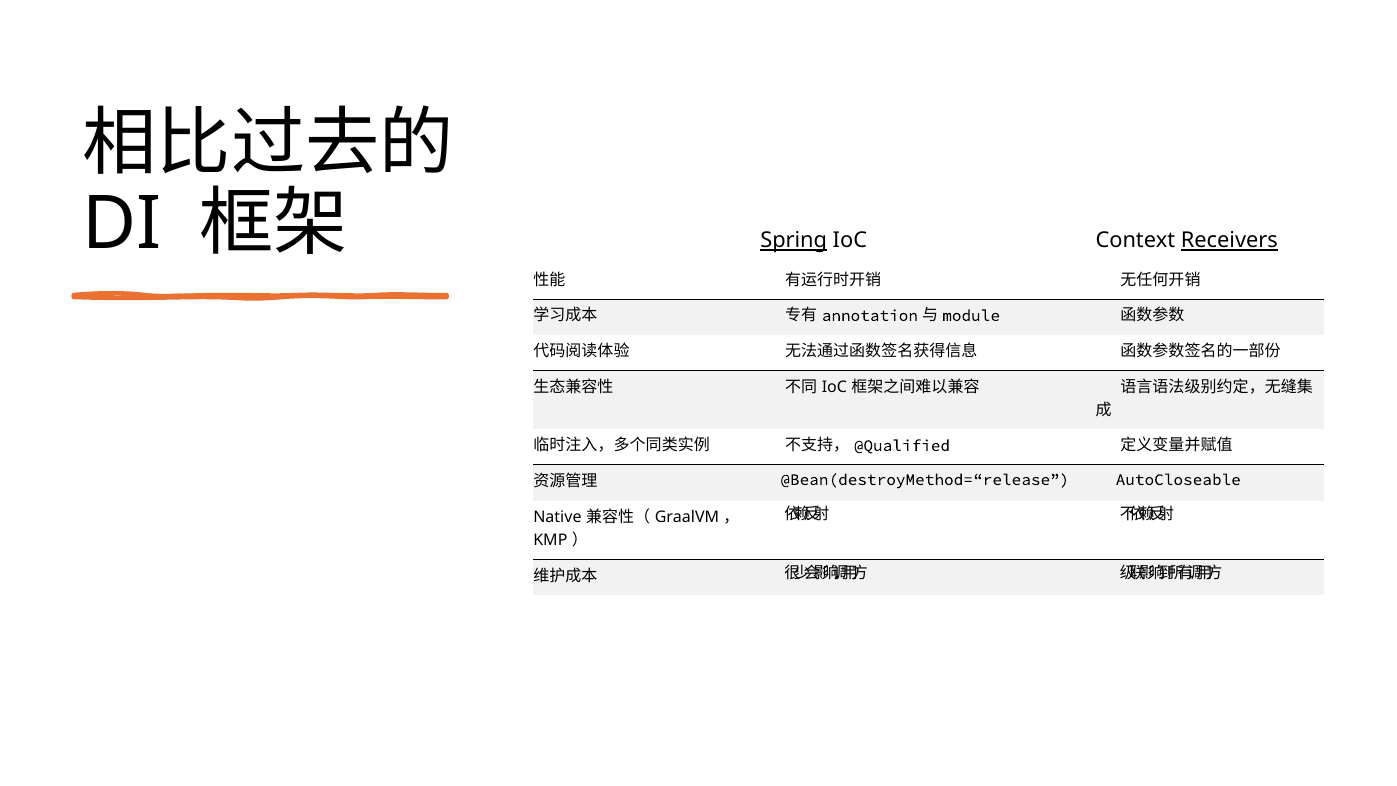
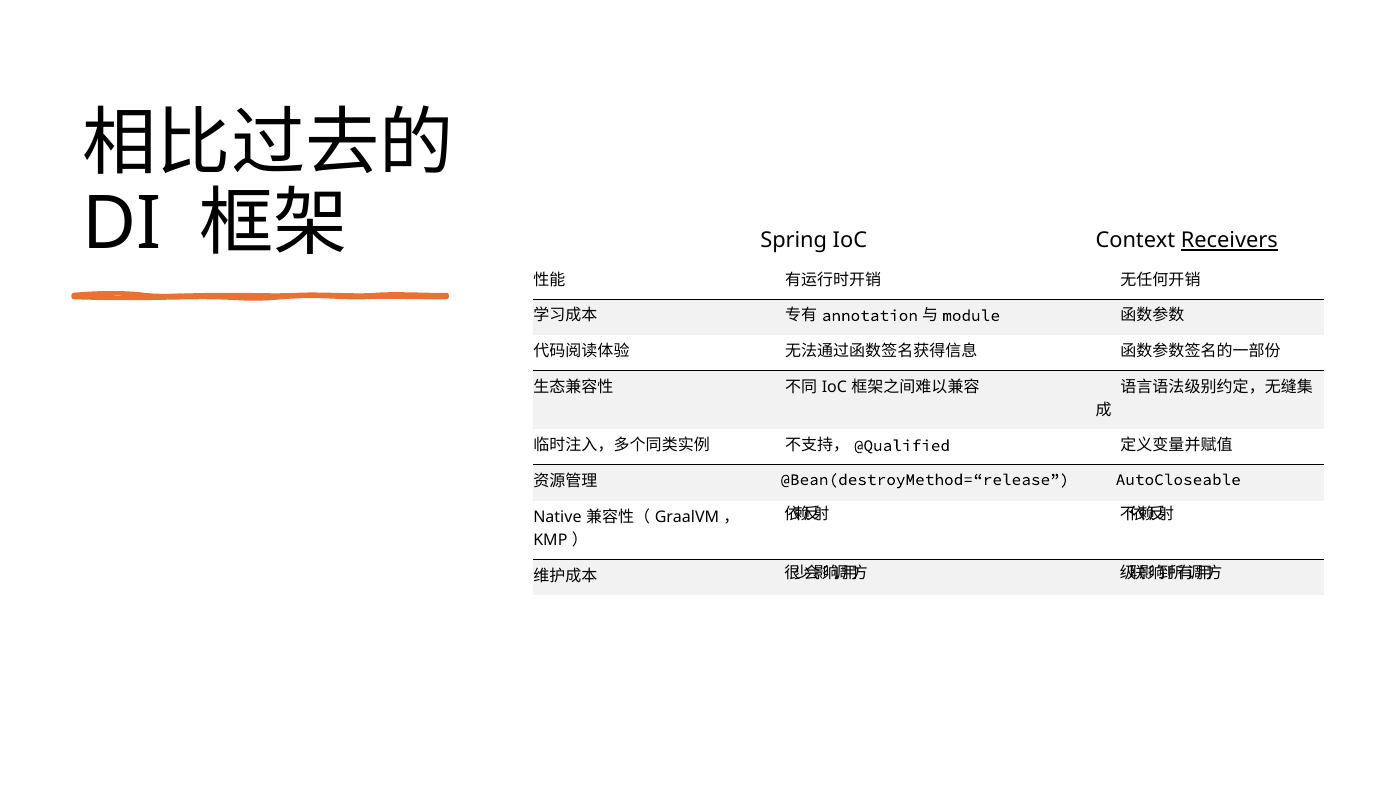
Spring underline: present -> none
